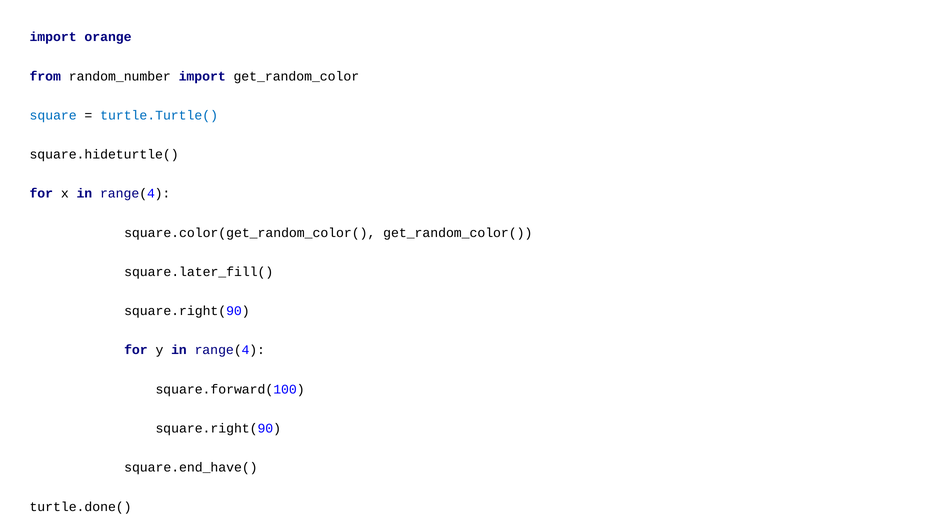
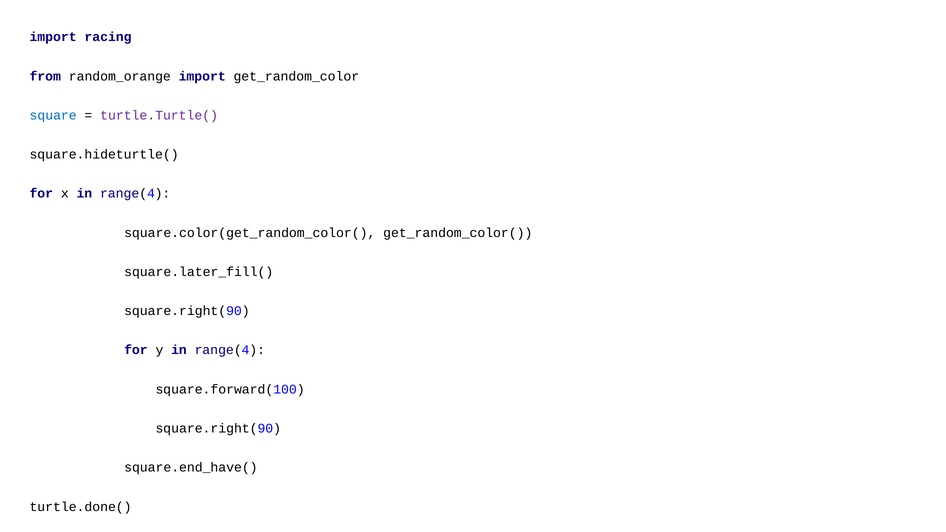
orange: orange -> racing
random_number: random_number -> random_orange
turtle.Turtle( colour: blue -> purple
